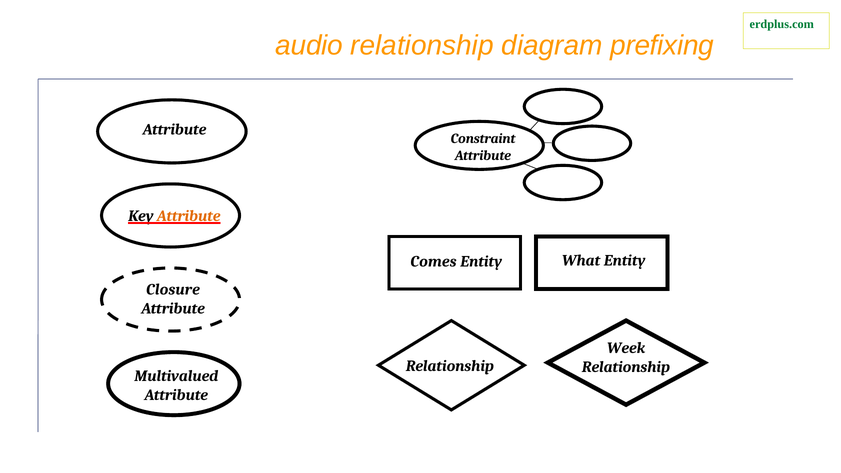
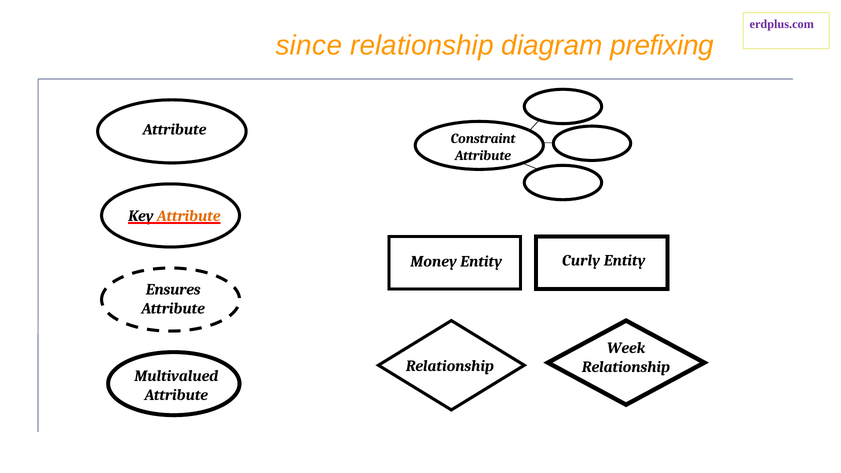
erdplus.com colour: green -> purple
audio: audio -> since
What: What -> Curly
Comes: Comes -> Money
Closure: Closure -> Ensures
